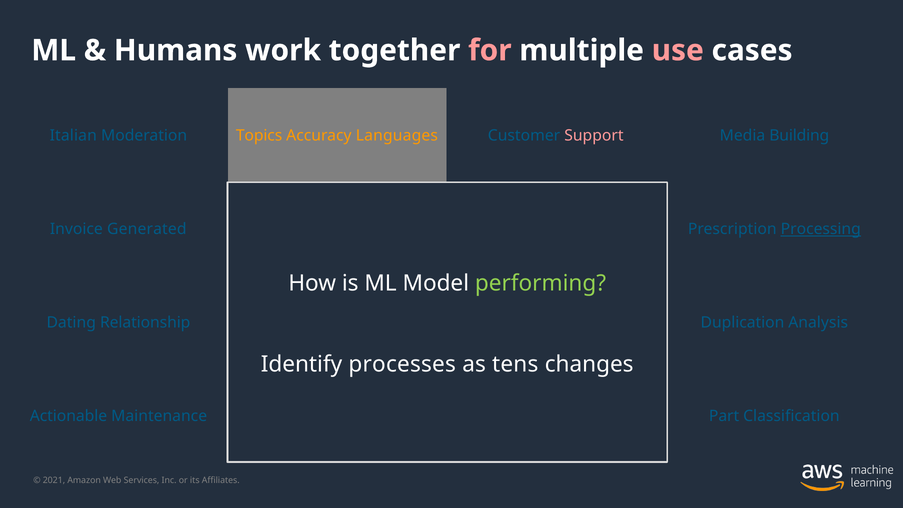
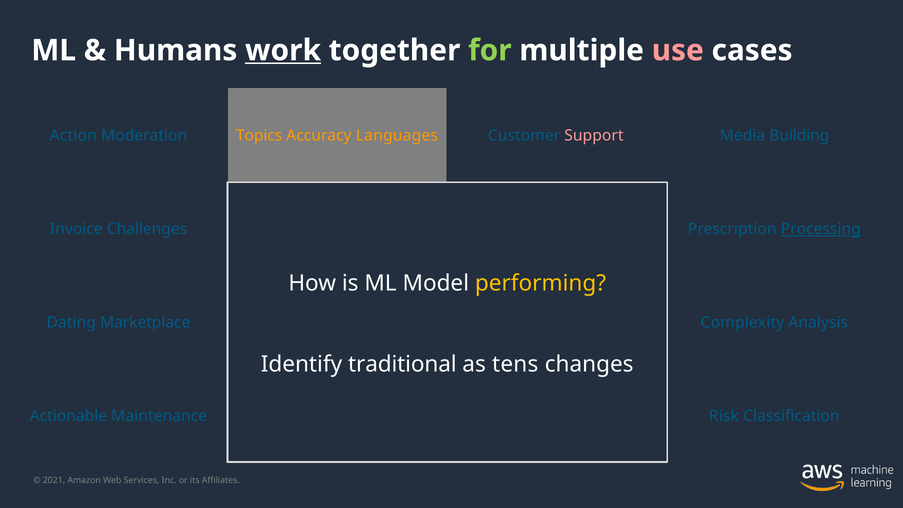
work underline: none -> present
for colour: pink -> light green
Italian: Italian -> Action
Generated: Generated -> Challenges
performing colour: light green -> yellow
Relationship: Relationship -> Marketplace
Duplication: Duplication -> Complexity
processes: processes -> traditional
Part: Part -> Risk
